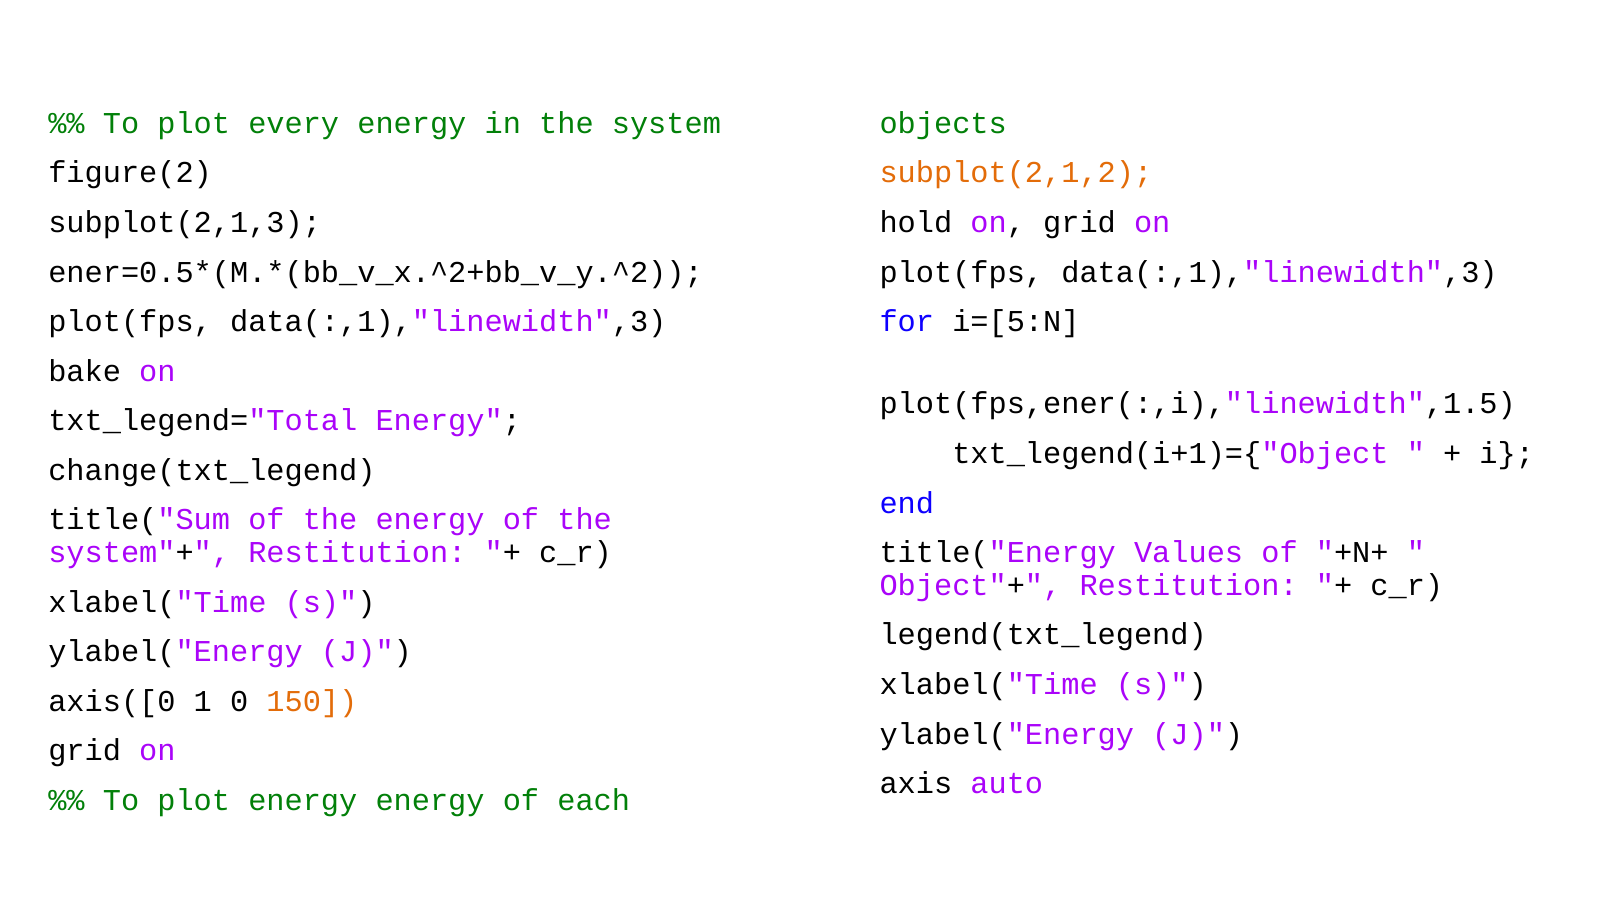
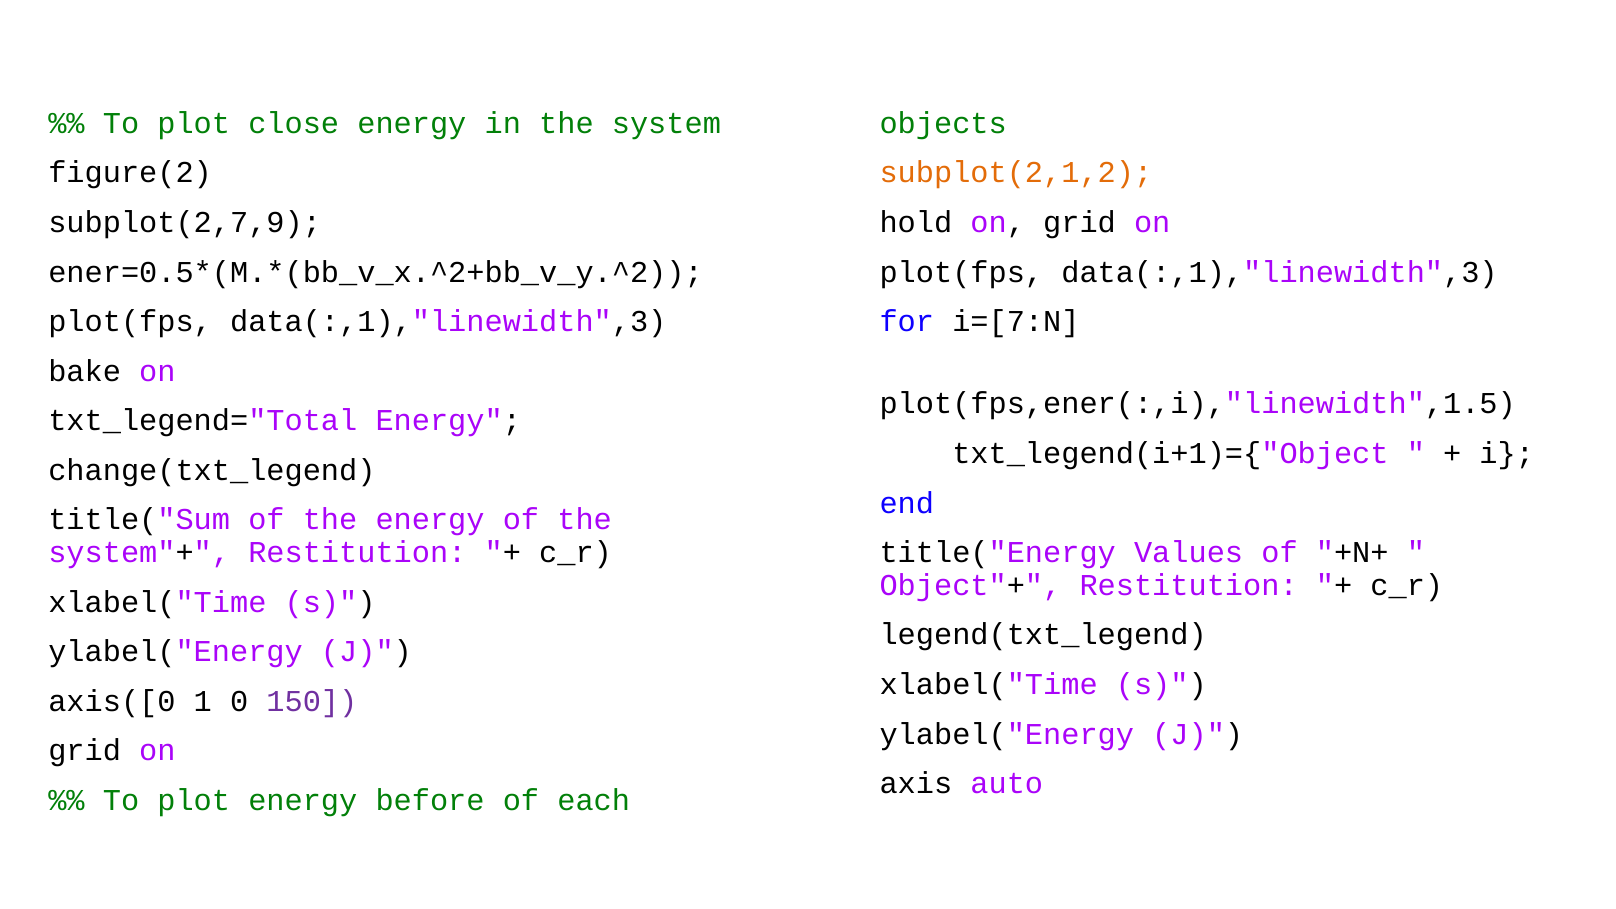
every: every -> close
subplot(2,1,3: subplot(2,1,3 -> subplot(2,7,9
i=[5:N: i=[5:N -> i=[7:N
150 colour: orange -> purple
energy energy: energy -> before
